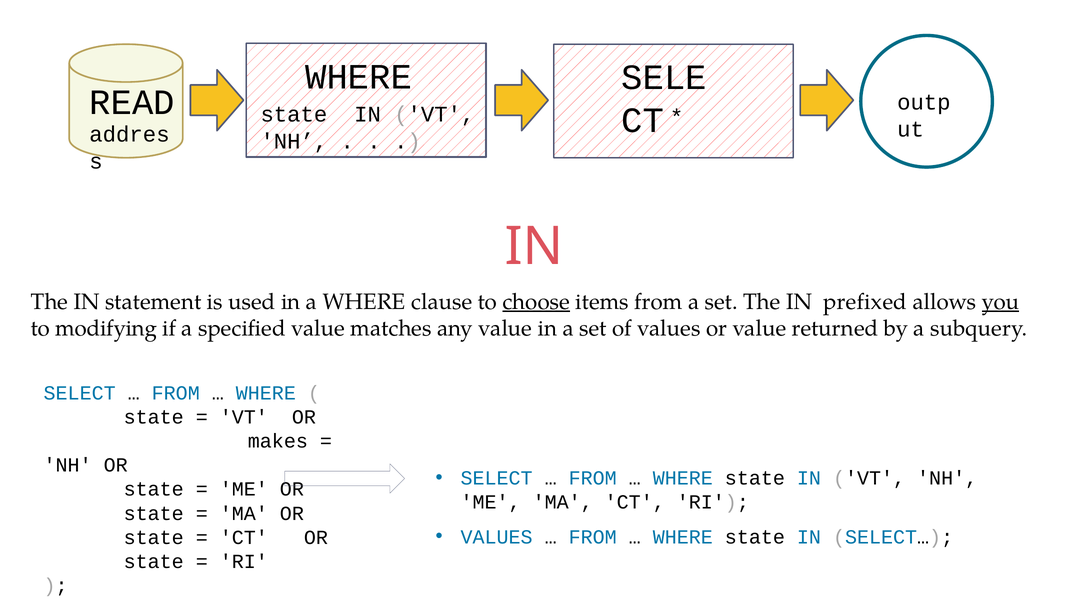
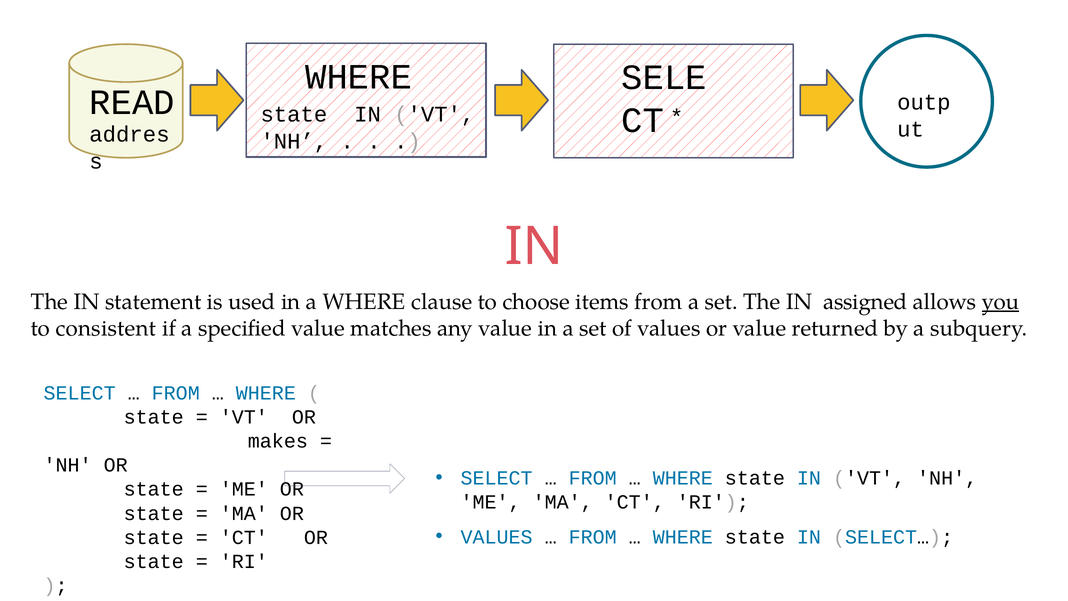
choose underline: present -> none
prefixed: prefixed -> assigned
modifying: modifying -> consistent
